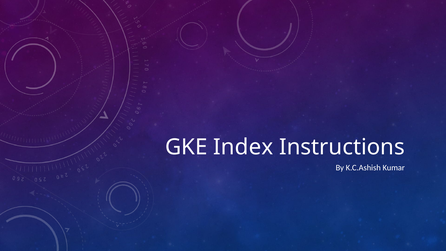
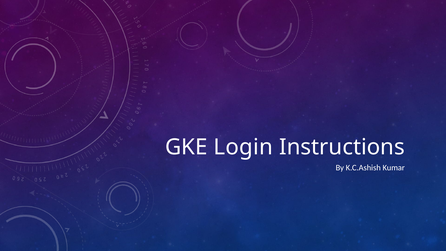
Index: Index -> Login
